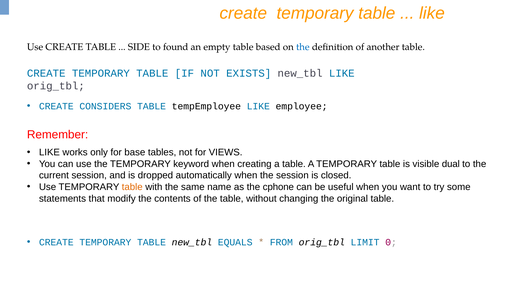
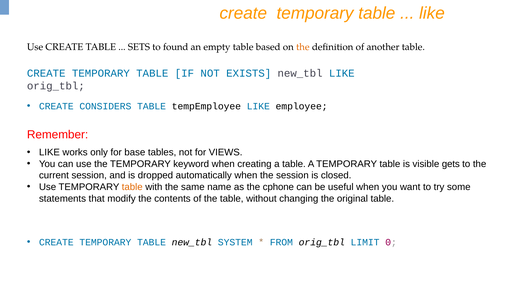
SIDE: SIDE -> SETS
the at (303, 47) colour: blue -> orange
dual: dual -> gets
EQUALS: EQUALS -> SYSTEM
